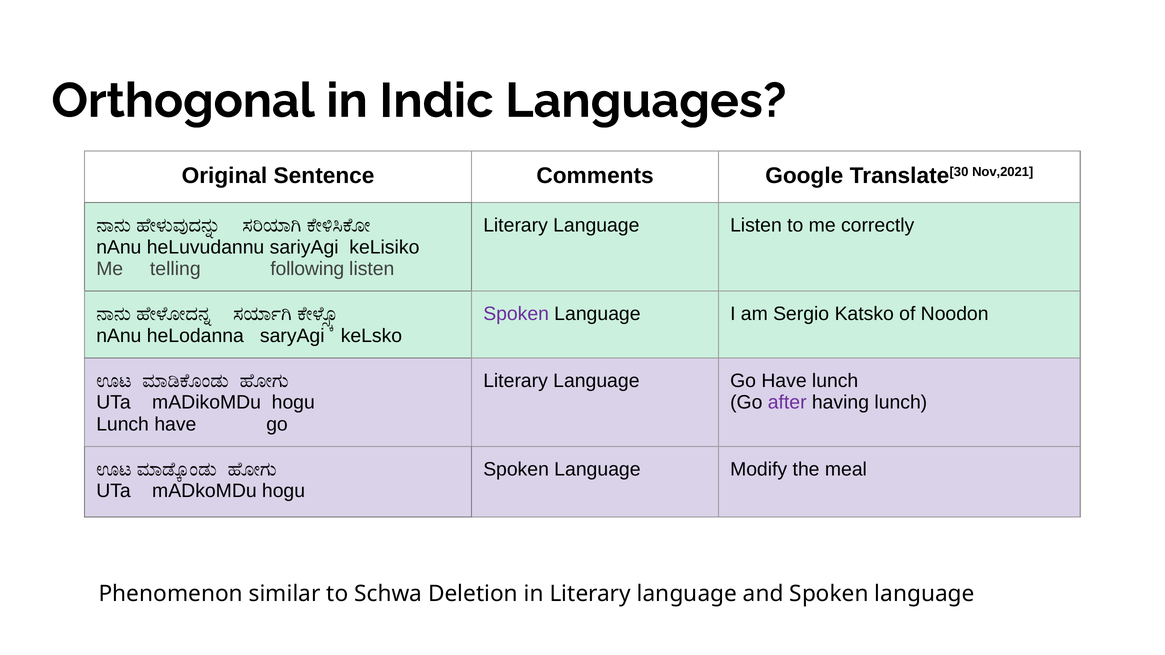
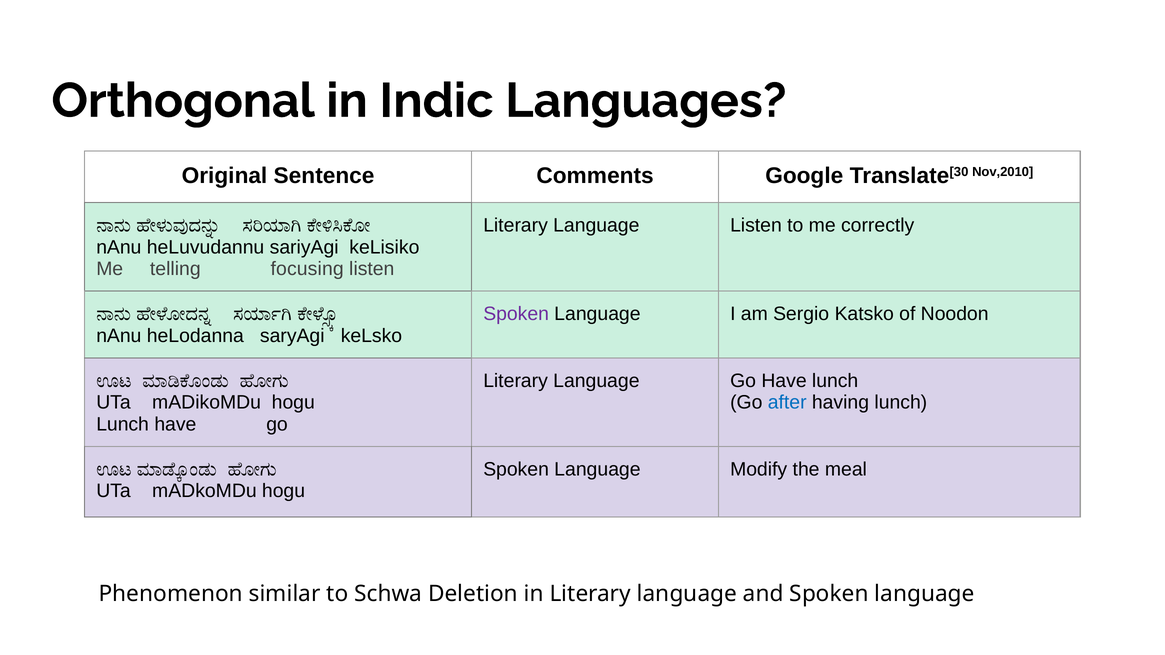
Nov,2021: Nov,2021 -> Nov,2010
following: following -> focusing
after colour: purple -> blue
